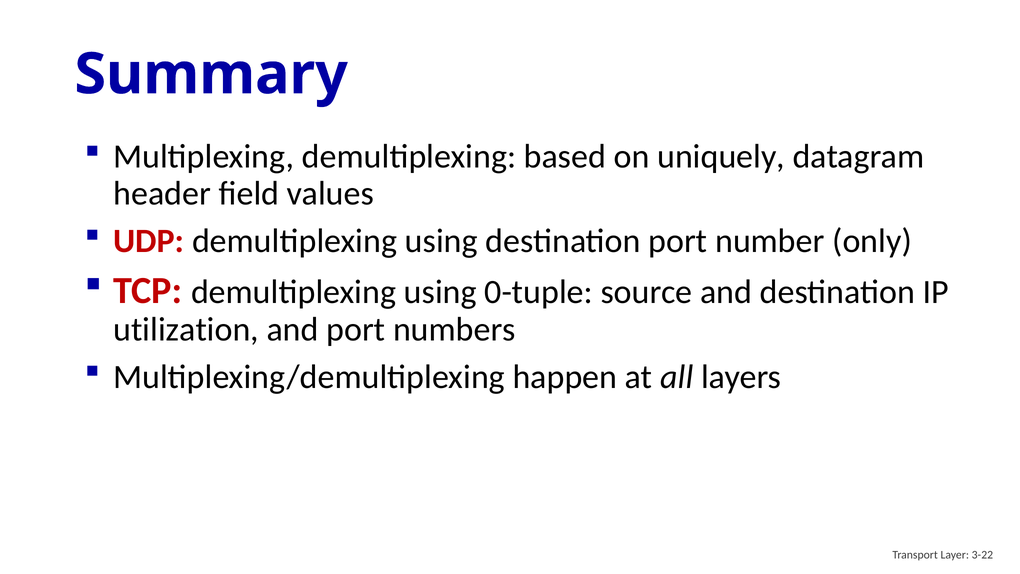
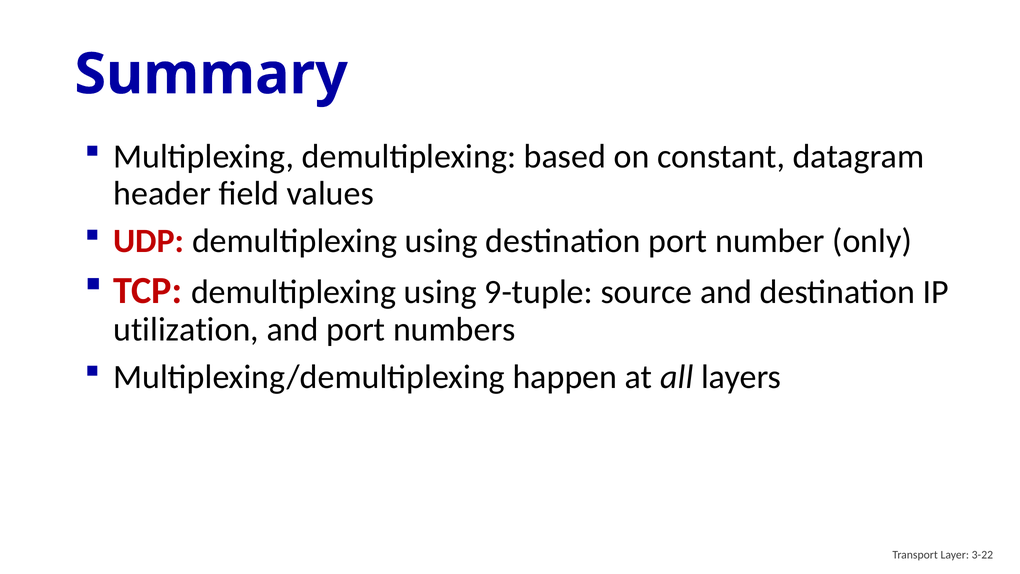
uniquely: uniquely -> constant
0-tuple: 0-tuple -> 9-tuple
